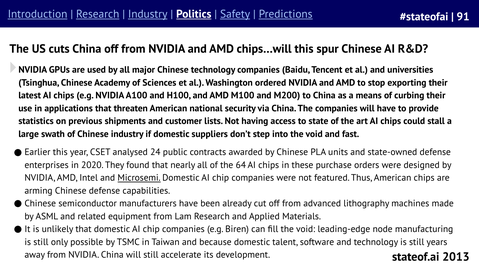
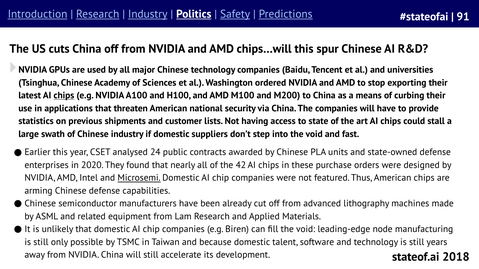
chips at (64, 96) underline: none -> present
64: 64 -> 42
2013: 2013 -> 2018
